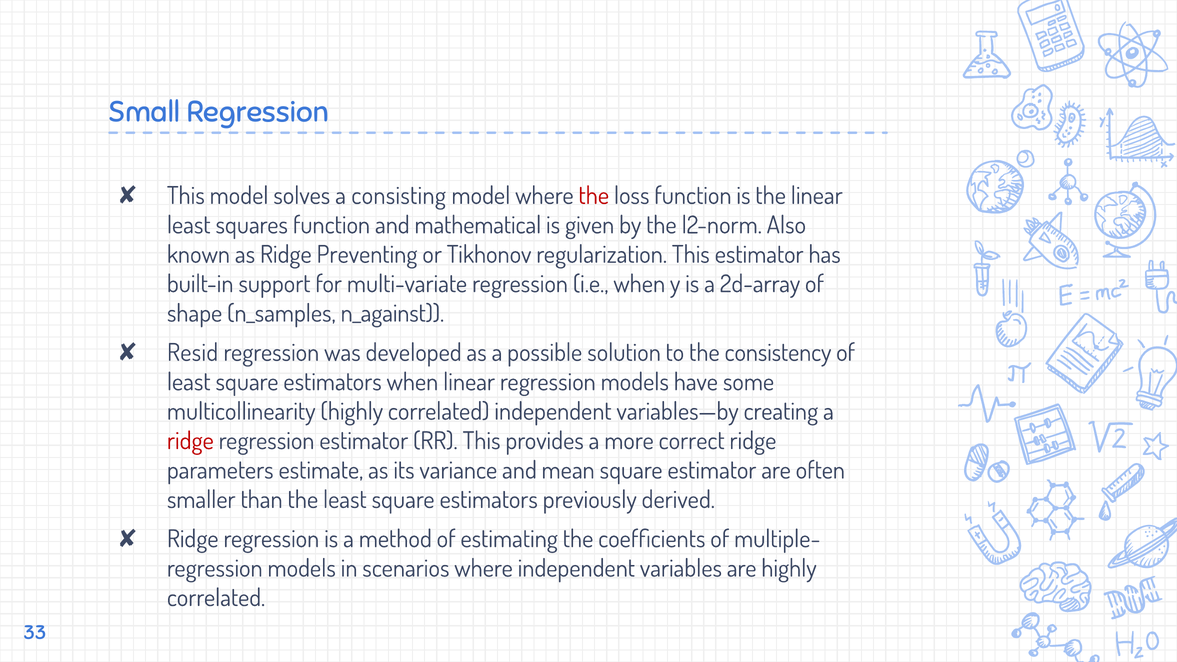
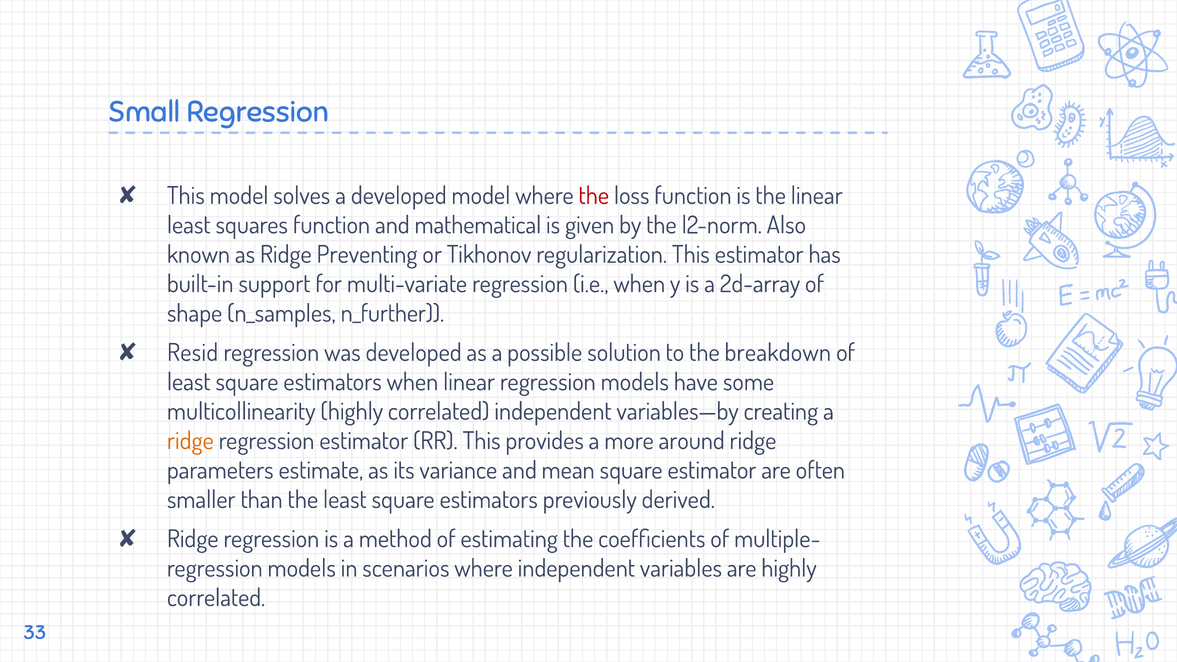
a consisting: consisting -> developed
n_against: n_against -> n_further
consistency: consistency -> breakdown
ridge at (190, 441) colour: red -> orange
correct: correct -> around
